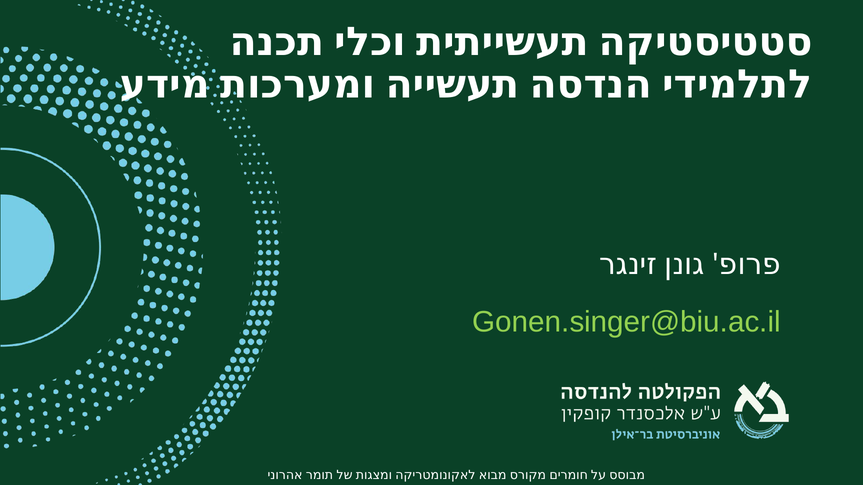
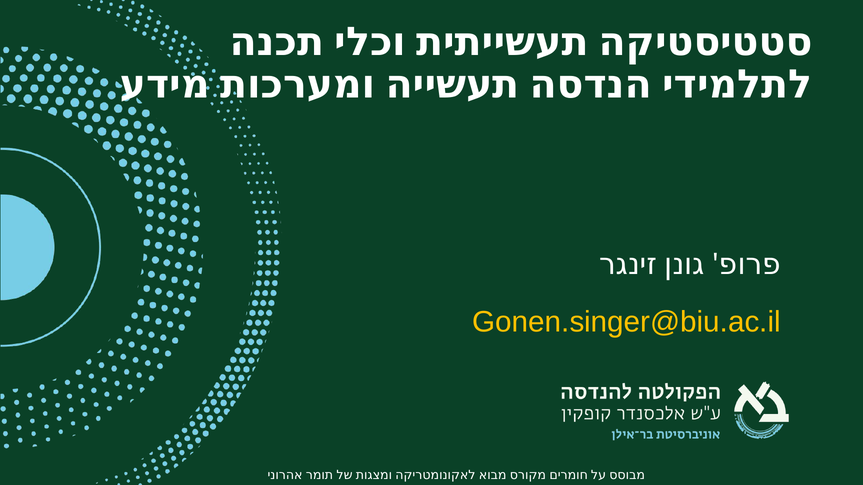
Gonen.singer@biu.ac.il colour: light green -> yellow
